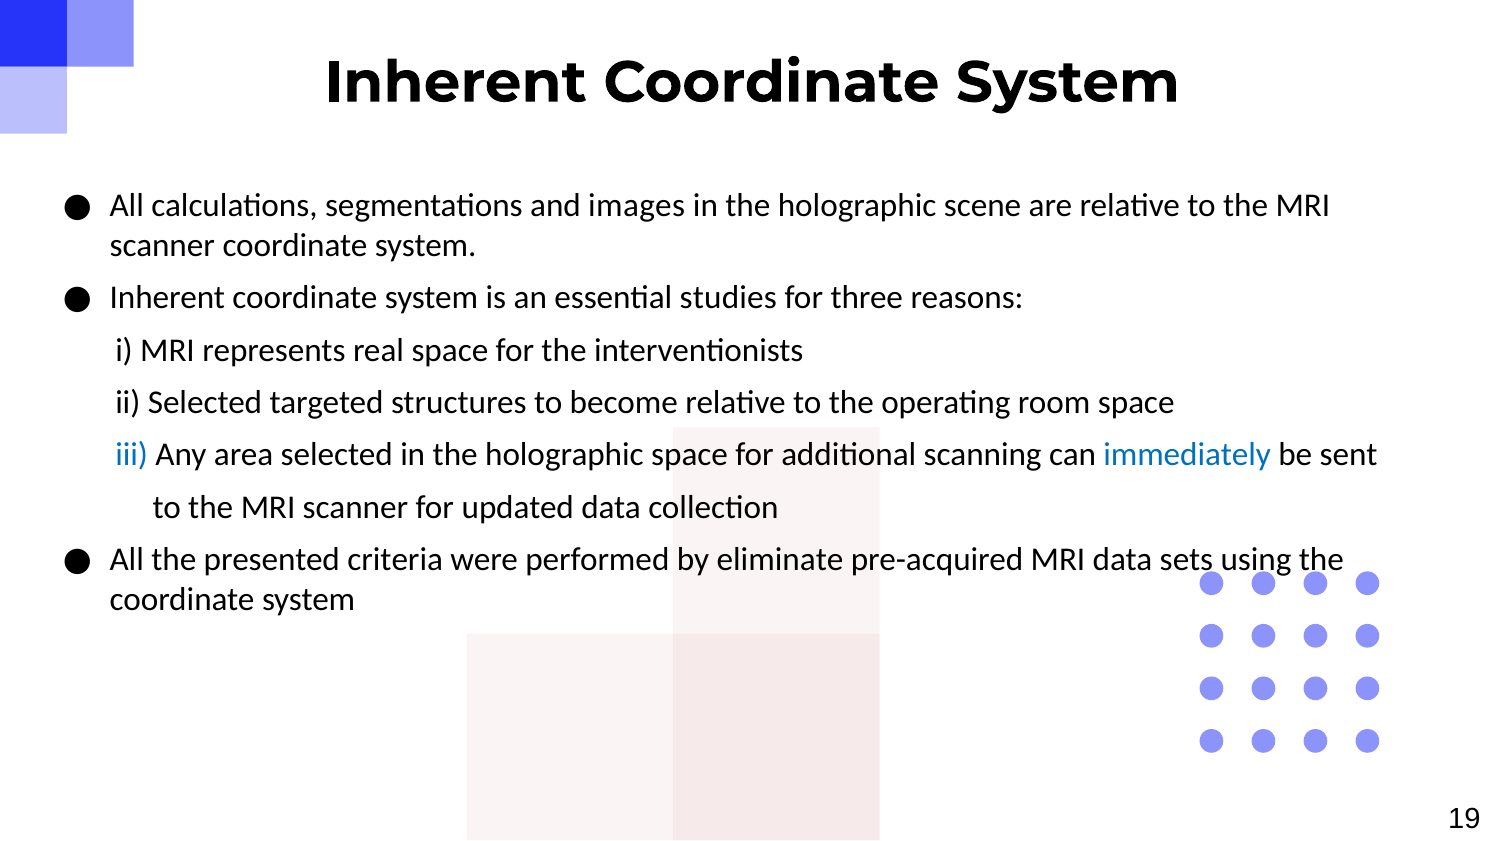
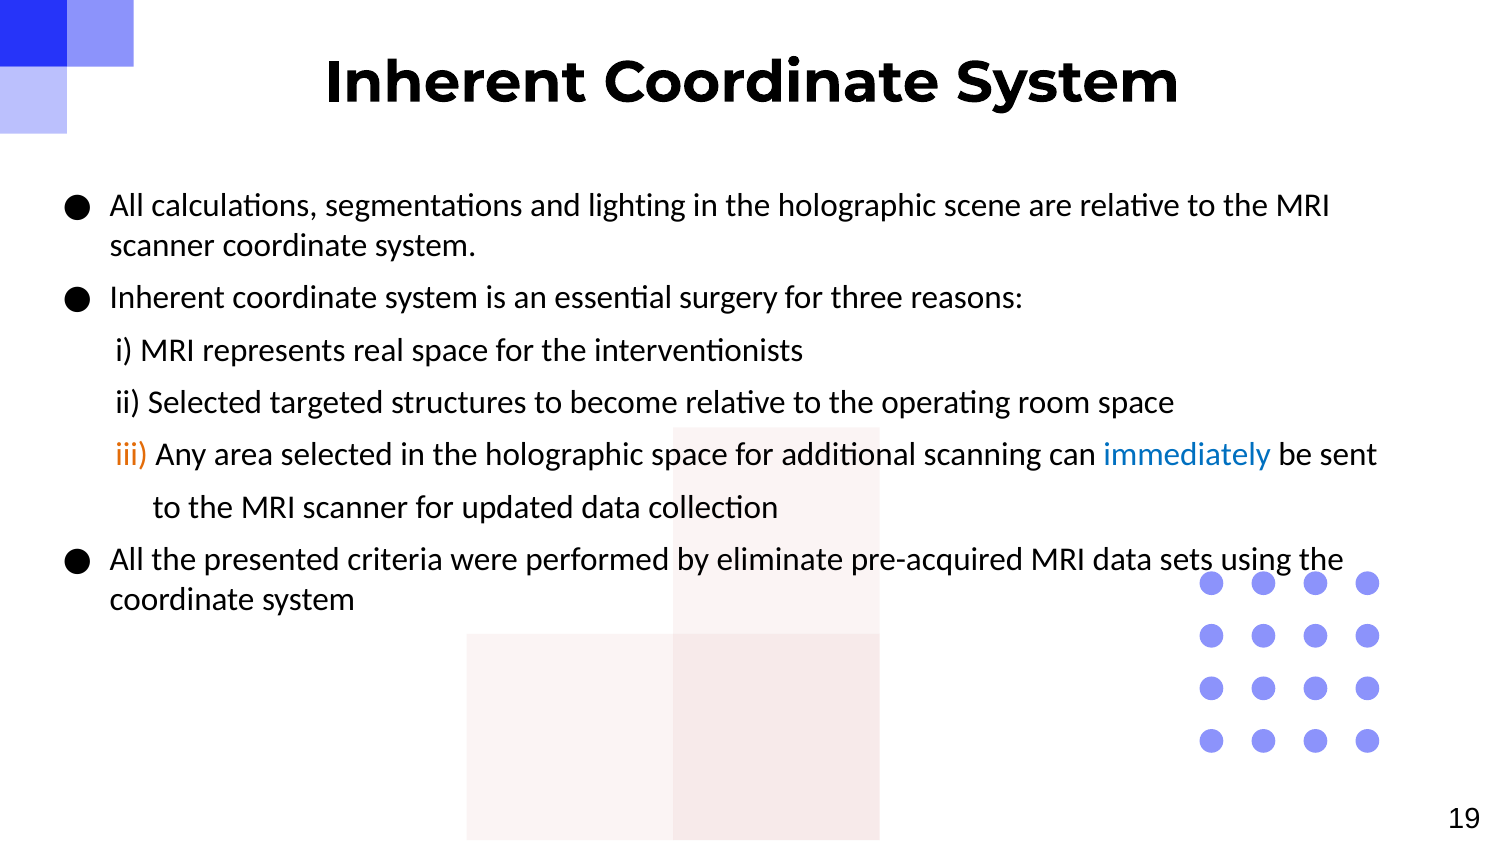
images: images -> lighting
studies: studies -> surgery
iii colour: blue -> orange
